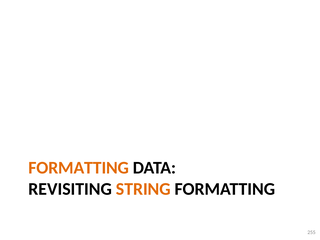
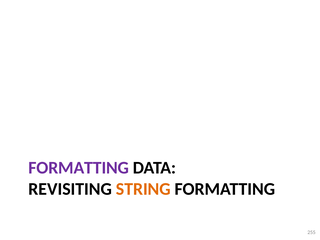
FORMATTING at (79, 168) colour: orange -> purple
